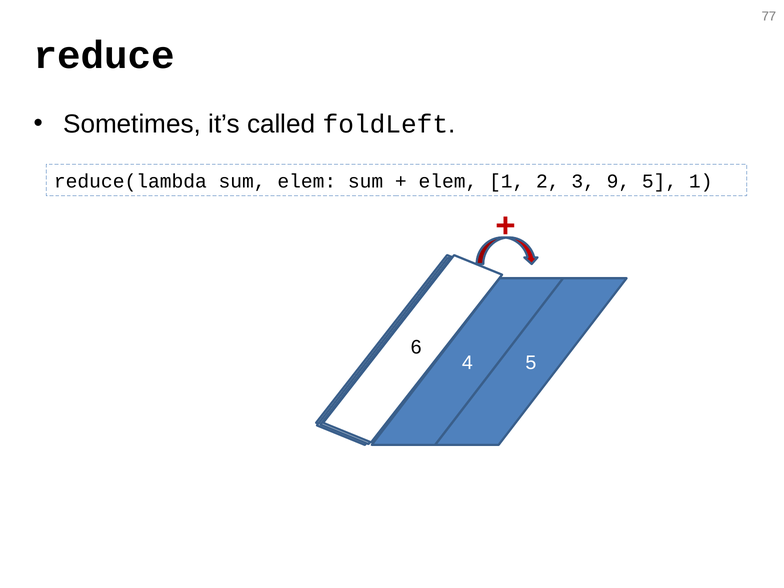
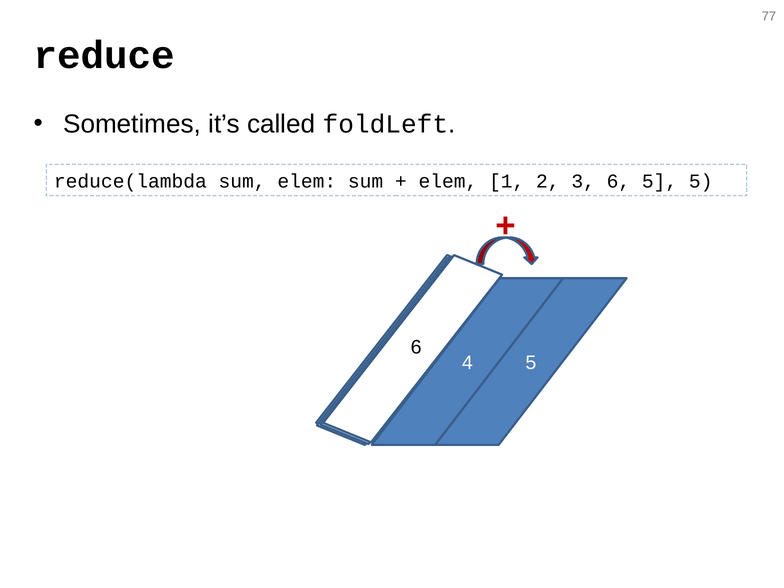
3 9: 9 -> 6
5 1: 1 -> 5
